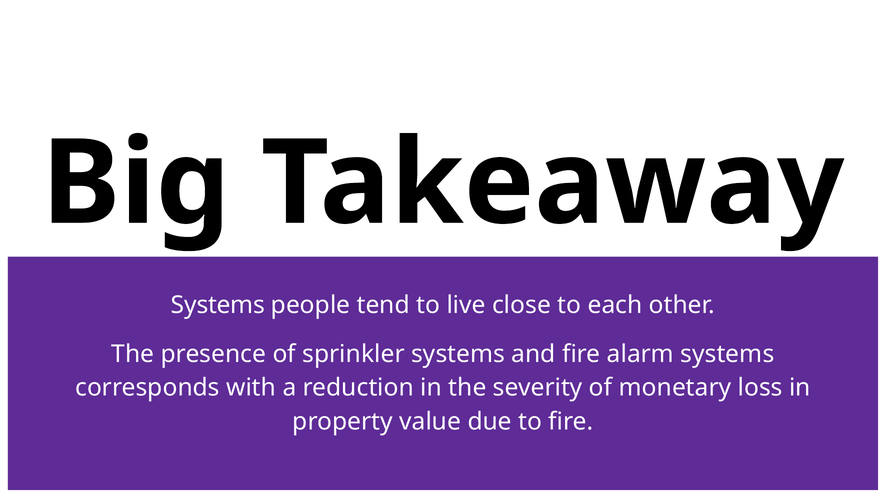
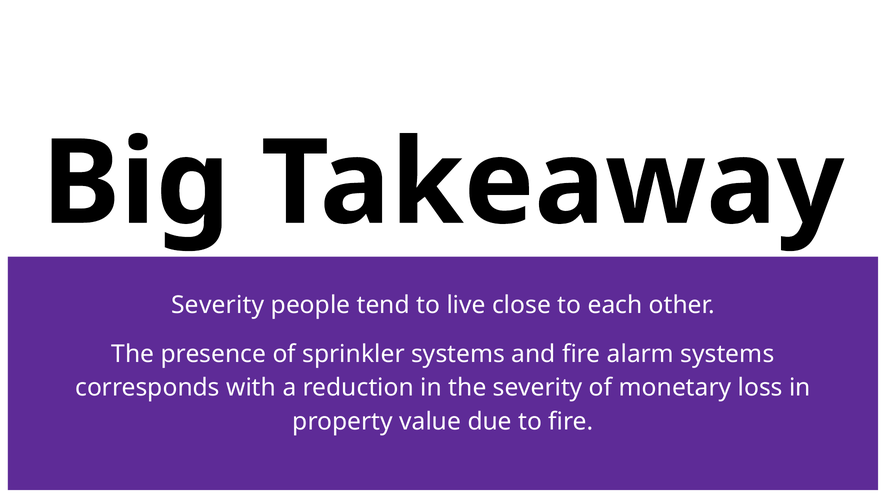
Systems at (218, 305): Systems -> Severity
